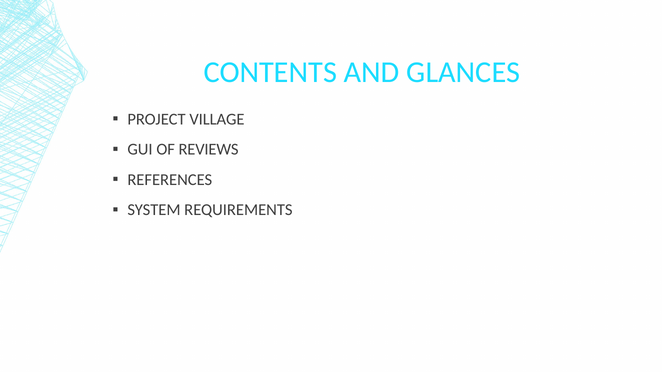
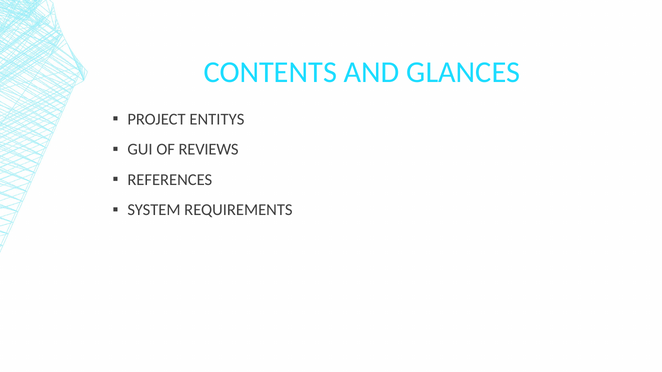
VILLAGE: VILLAGE -> ENTITYS
